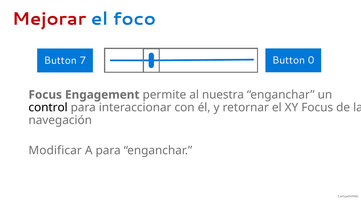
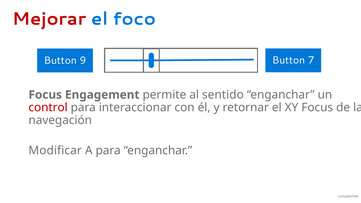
7: 7 -> 9
0: 0 -> 7
nuestra: nuestra -> sentido
control colour: black -> red
